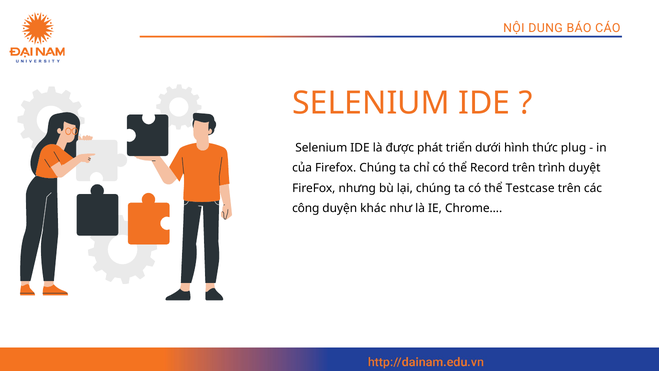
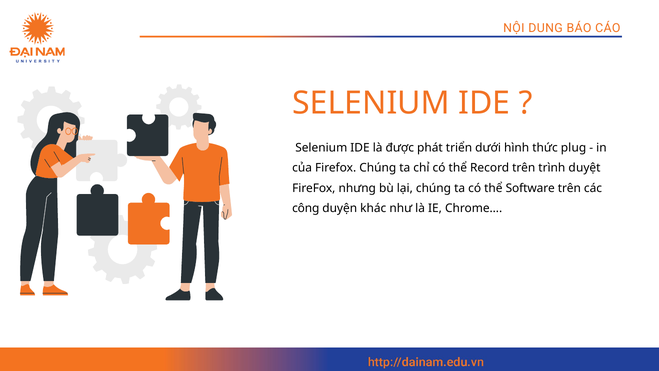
Testcase: Testcase -> Software
